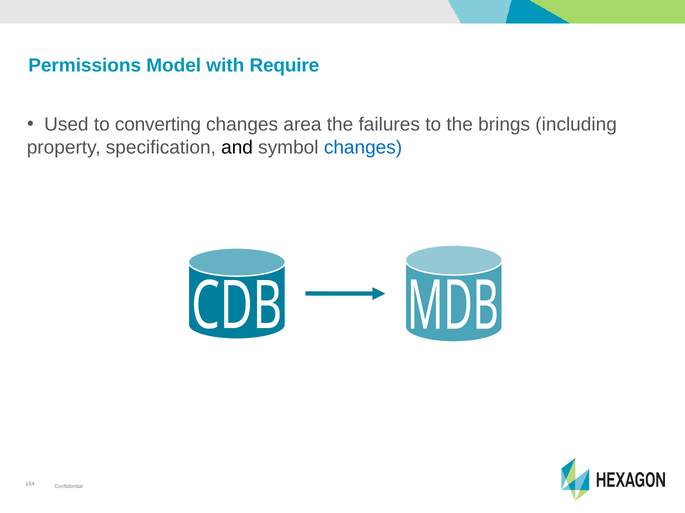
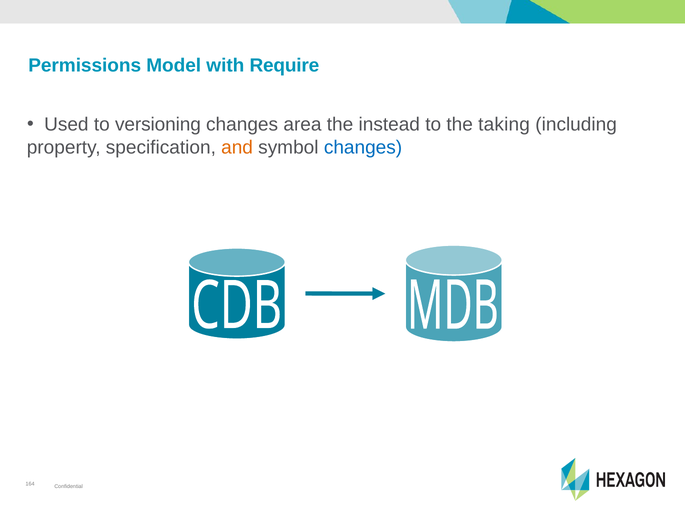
converting: converting -> versioning
failures: failures -> instead
brings: brings -> taking
and colour: black -> orange
